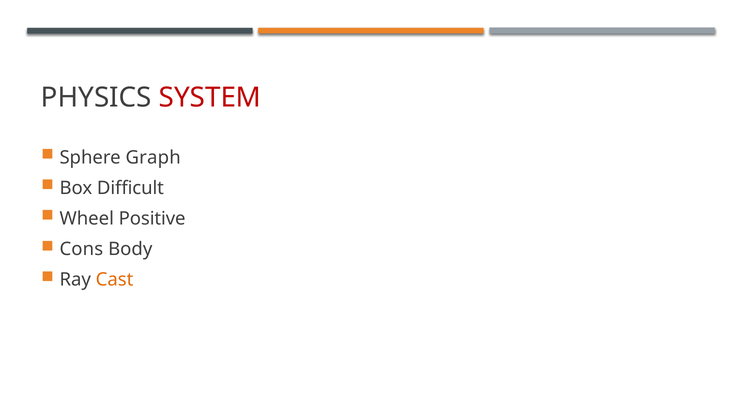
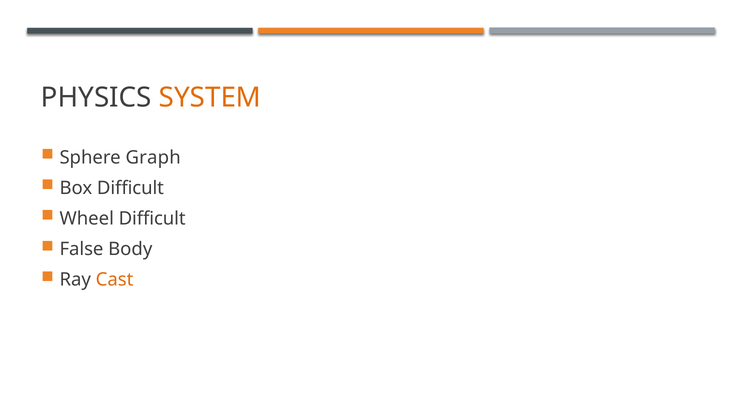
SYSTEM colour: red -> orange
Wheel Positive: Positive -> Difficult
Cons: Cons -> False
